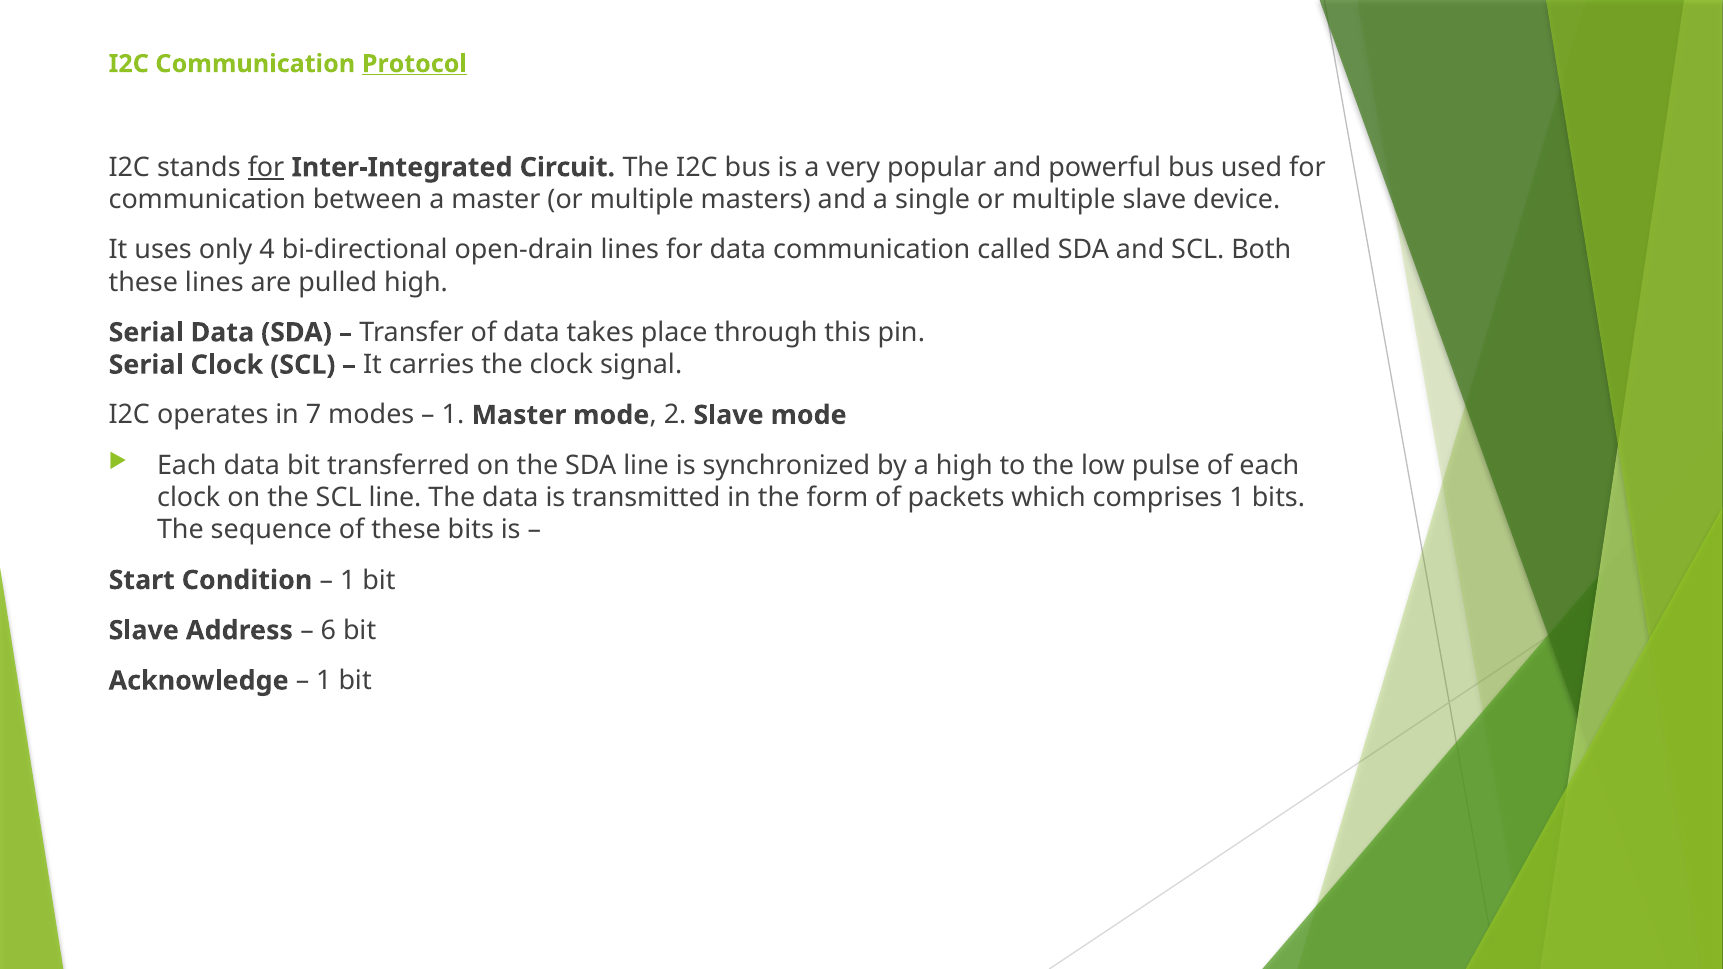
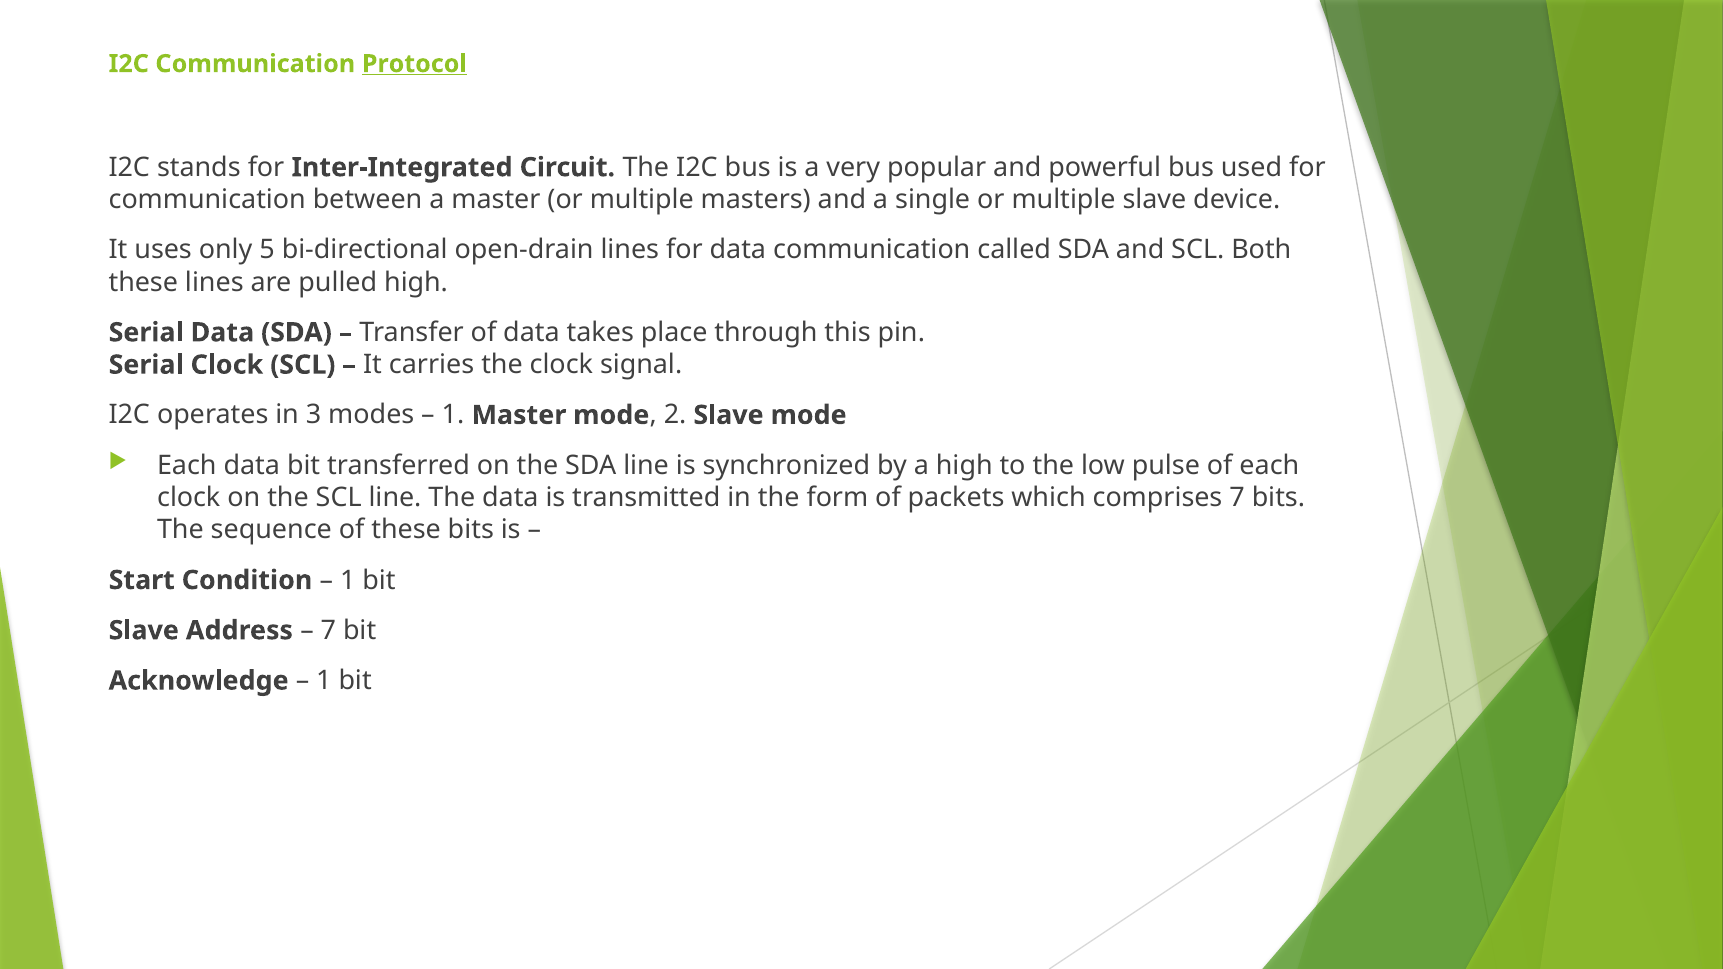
for at (266, 167) underline: present -> none
4: 4 -> 5
7: 7 -> 3
comprises 1: 1 -> 7
6 at (328, 631): 6 -> 7
